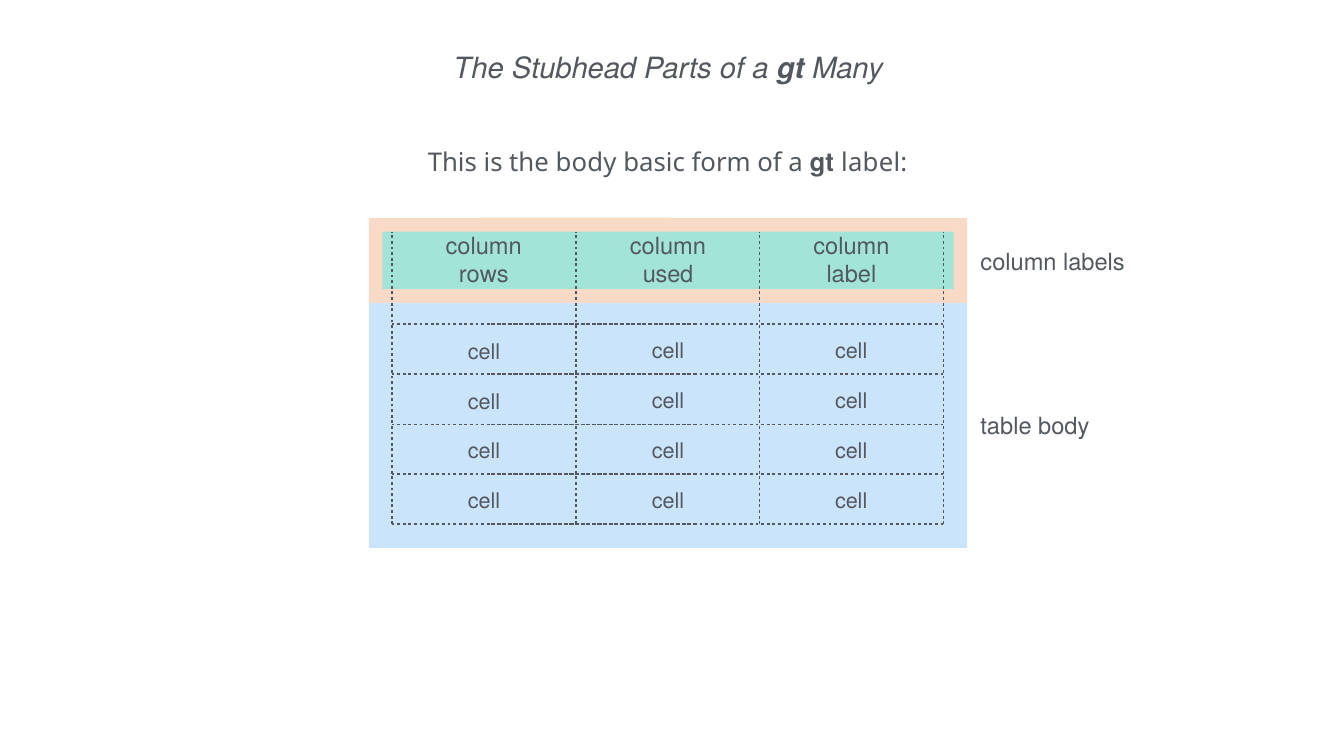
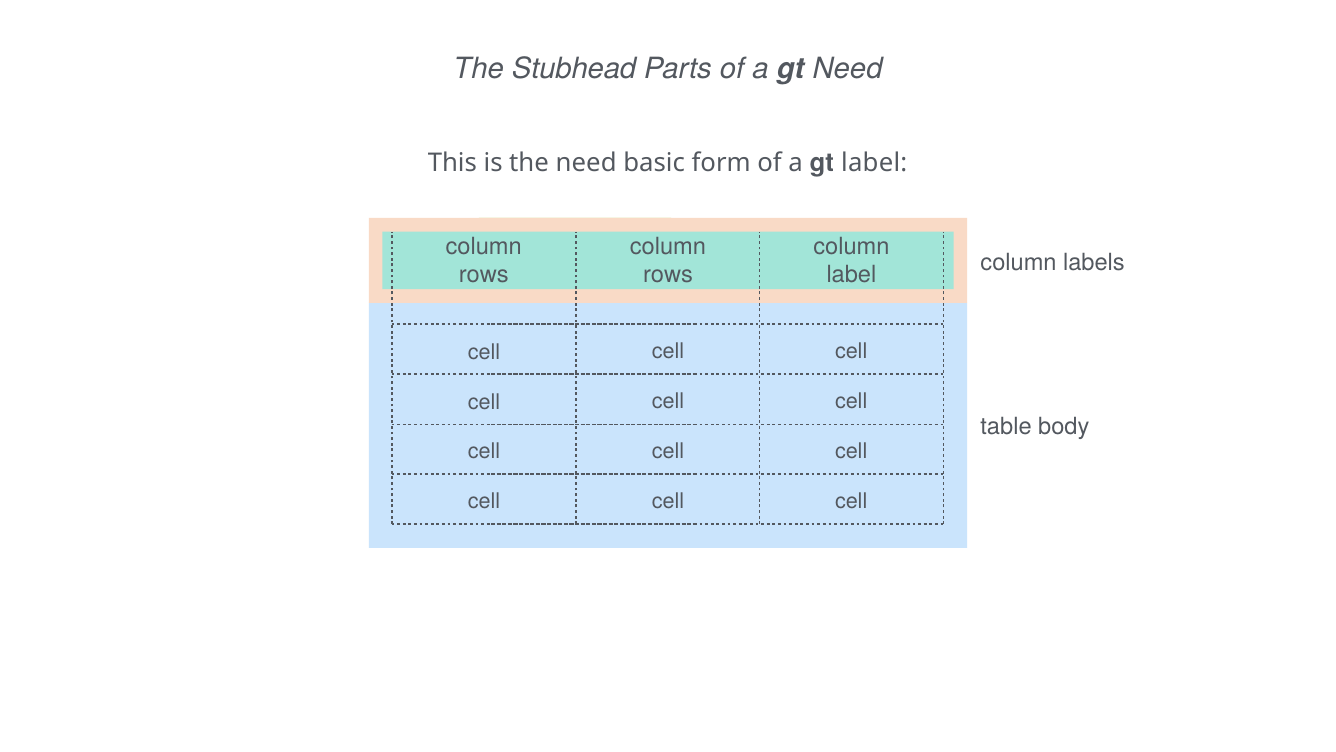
gt Many: Many -> Need
the body: body -> need
used at (668, 274): used -> rows
